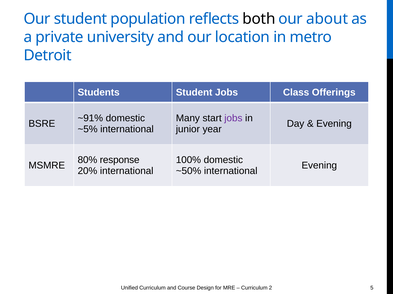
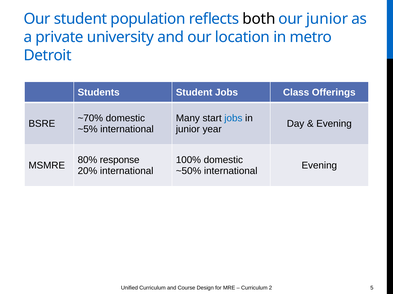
our about: about -> junior
~91%: ~91% -> ~70%
jobs at (233, 118) colour: purple -> blue
